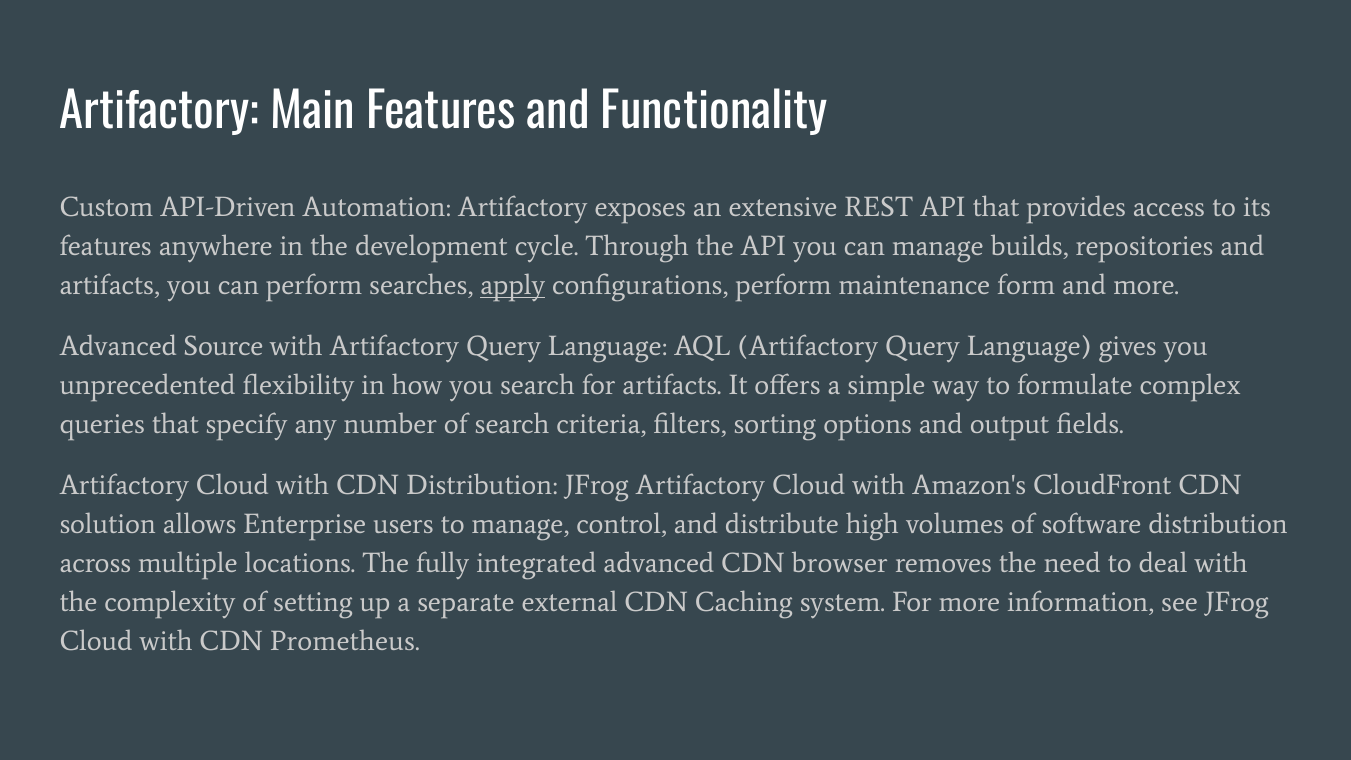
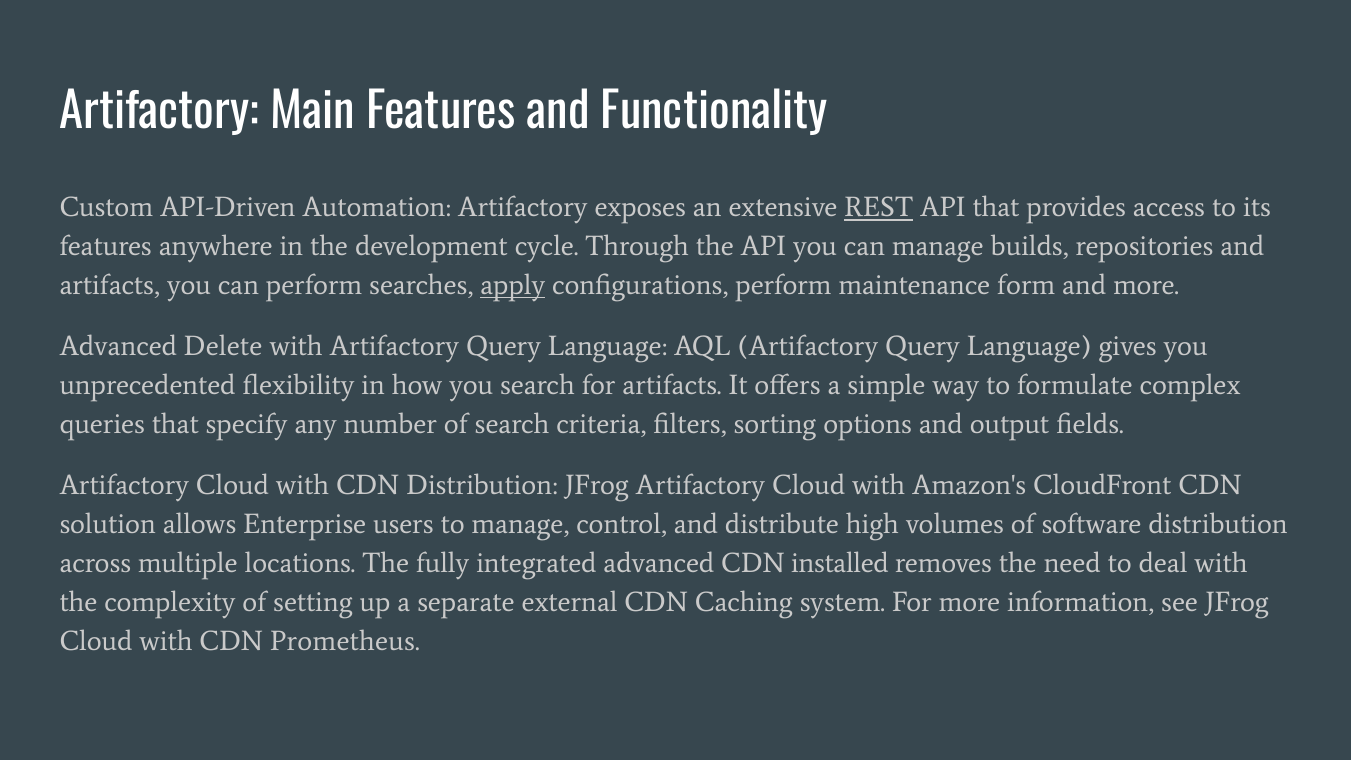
REST underline: none -> present
Source: Source -> Delete
browser: browser -> installed
